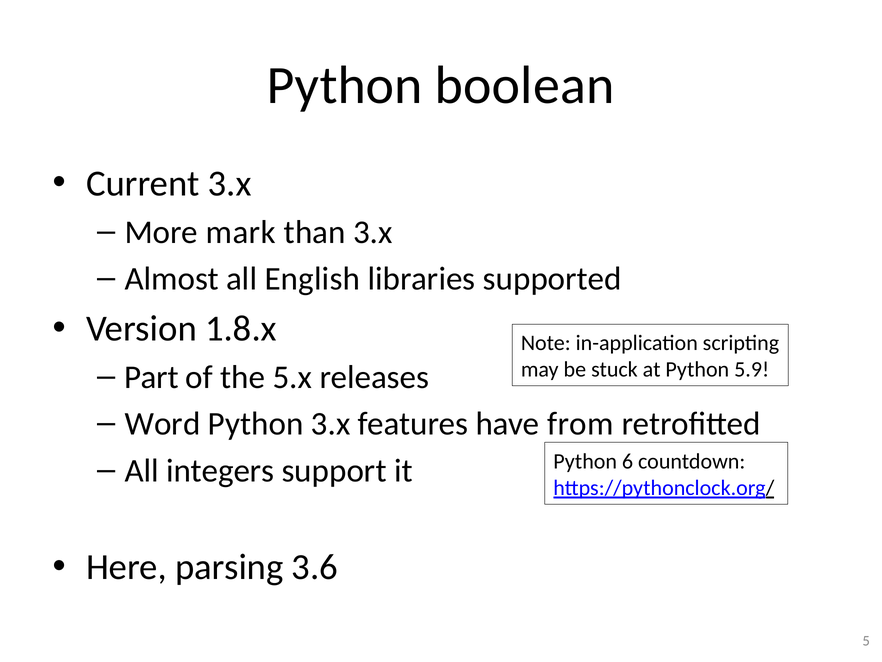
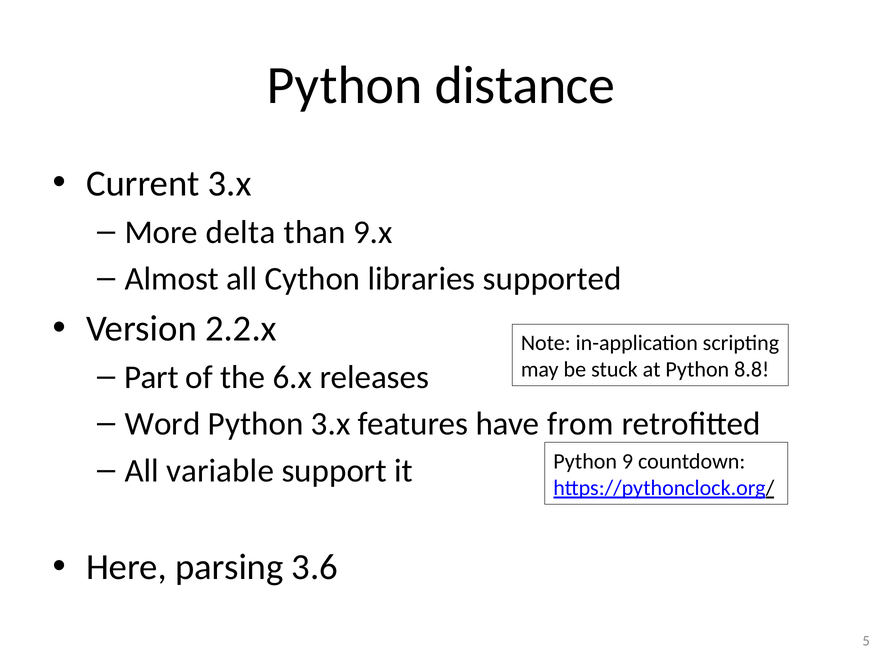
boolean: boolean -> distance
mark: mark -> delta
than 3.x: 3.x -> 9.x
English: English -> Cython
1.8.x: 1.8.x -> 2.2.x
5.x: 5.x -> 6.x
5.9: 5.9 -> 8.8
6: 6 -> 9
integers: integers -> variable
